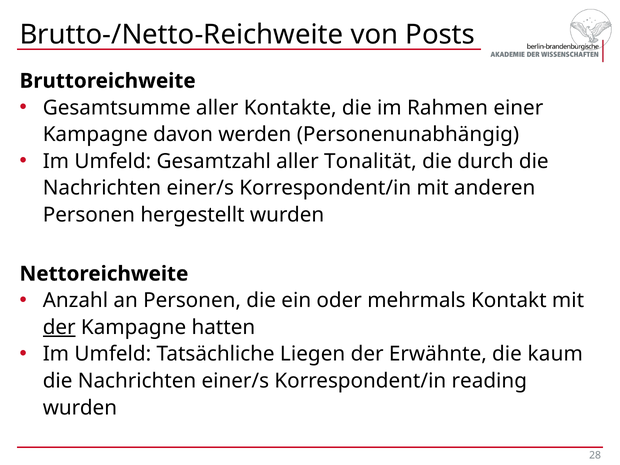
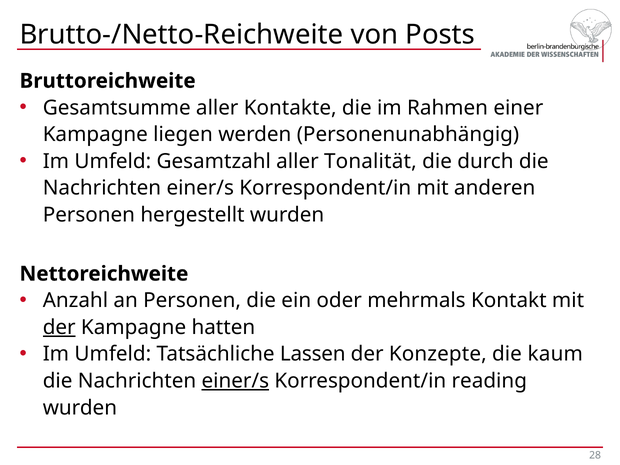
davon: davon -> liegen
Liegen: Liegen -> Lassen
Erwähnte: Erwähnte -> Konzepte
einer/s at (235, 381) underline: none -> present
